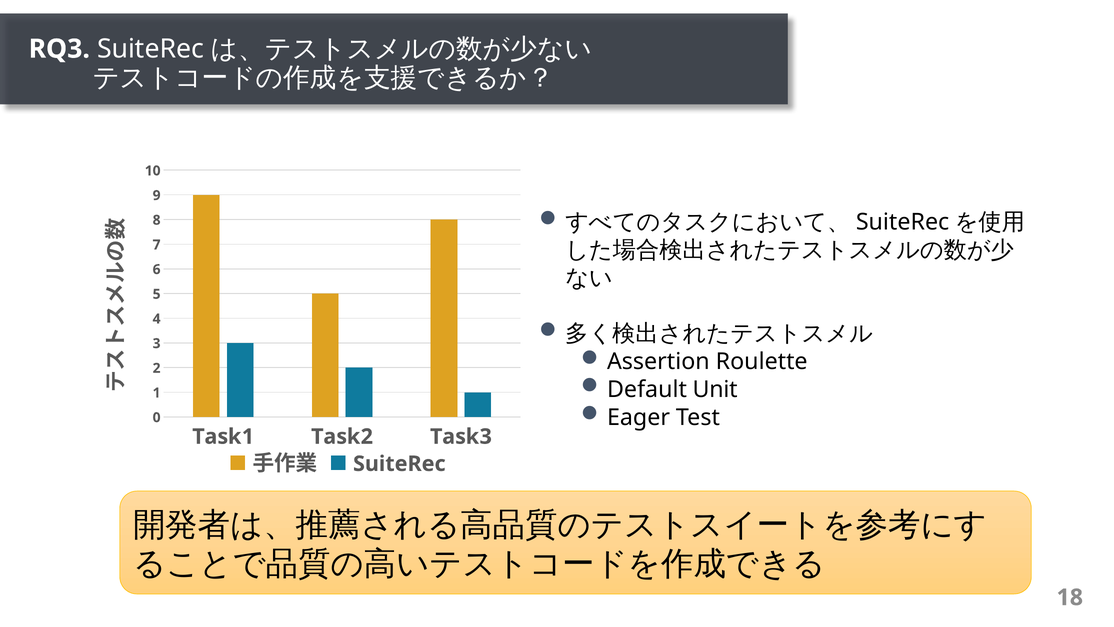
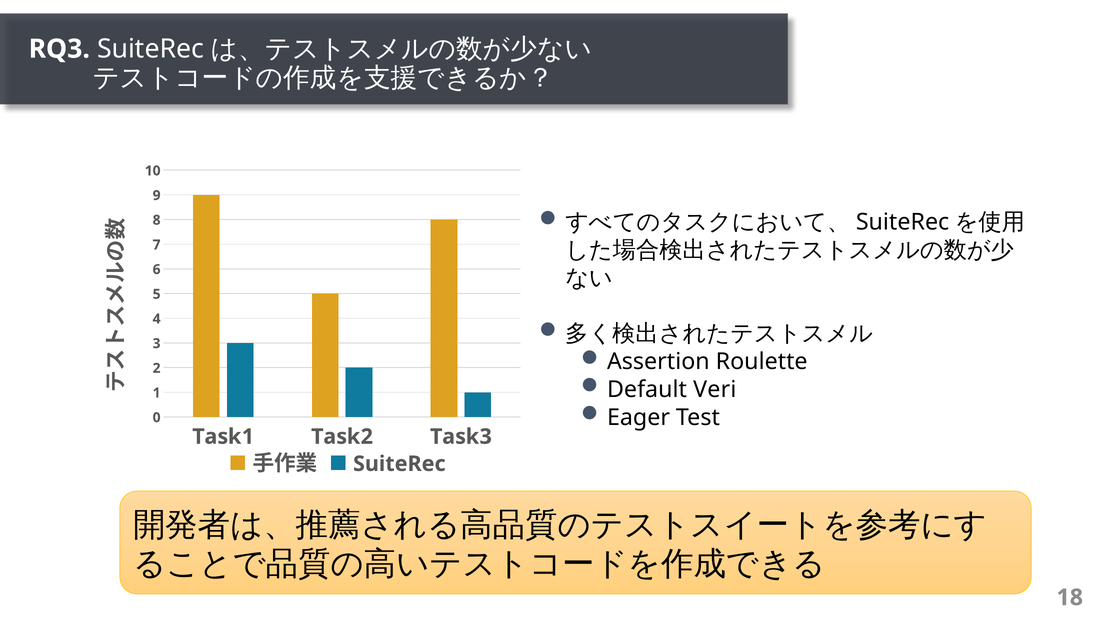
Unit: Unit -> Veri
